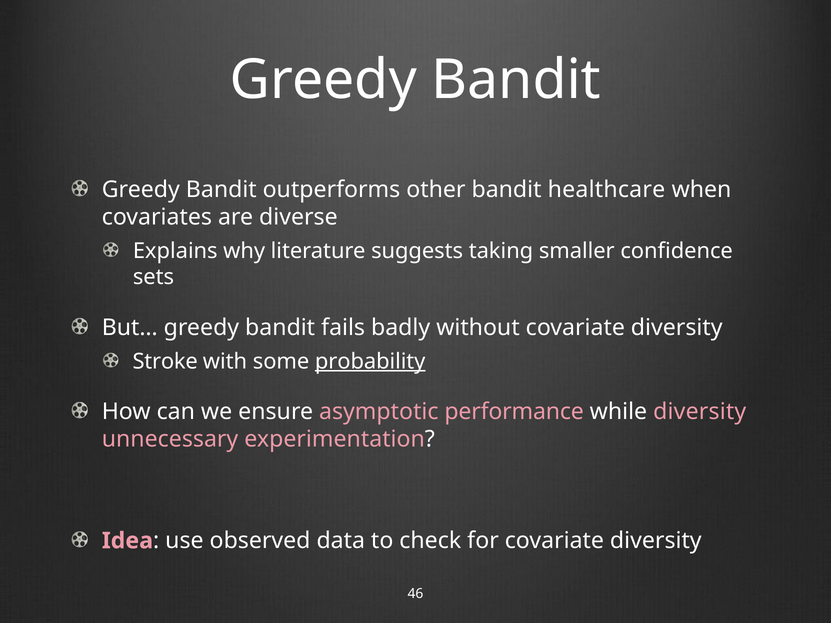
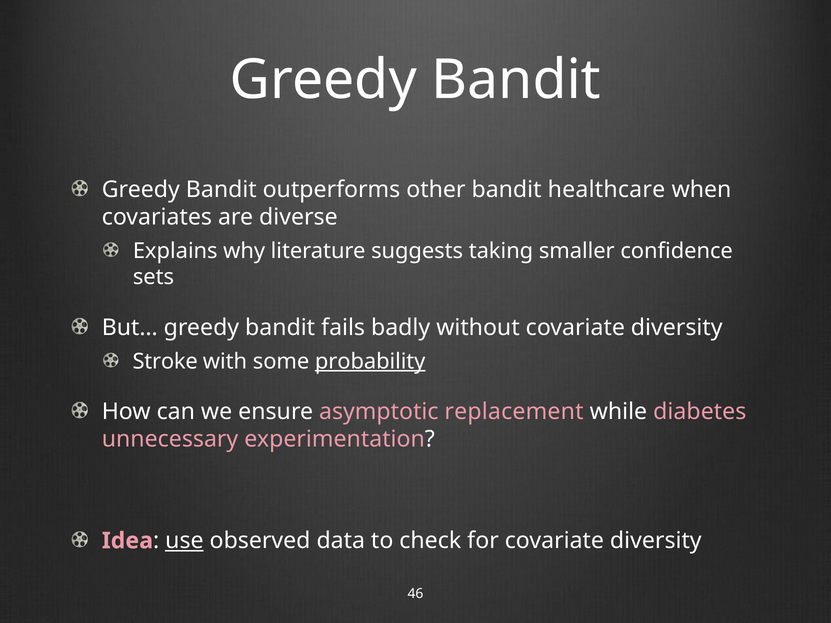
performance: performance -> replacement
while diversity: diversity -> diabetes
use underline: none -> present
